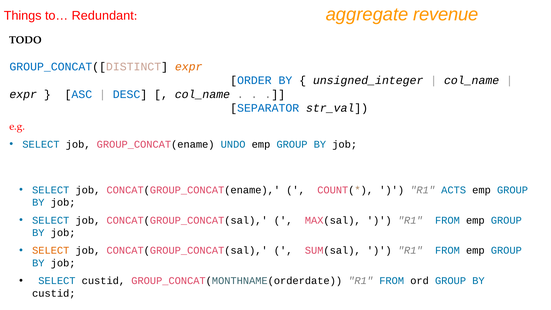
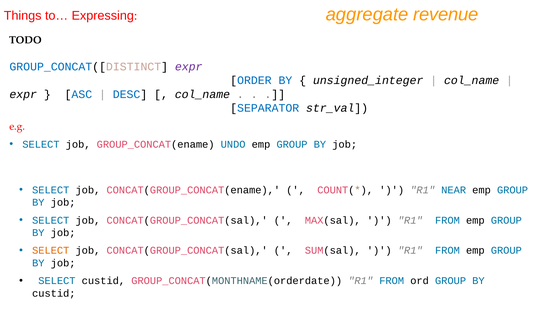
Redundant: Redundant -> Expressing
expr at (189, 67) colour: orange -> purple
ACTS: ACTS -> NEAR
